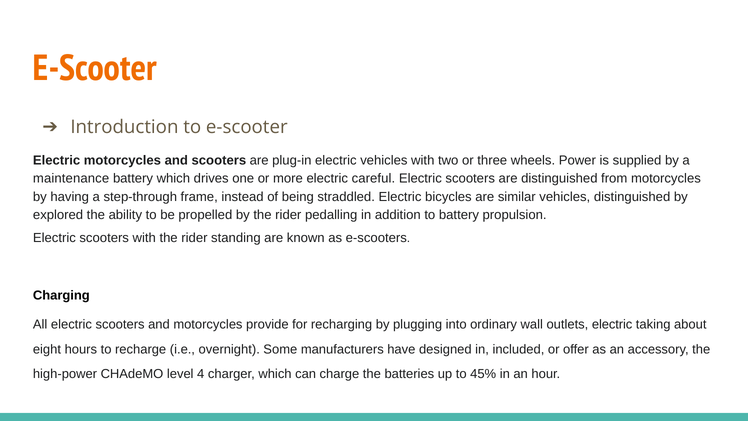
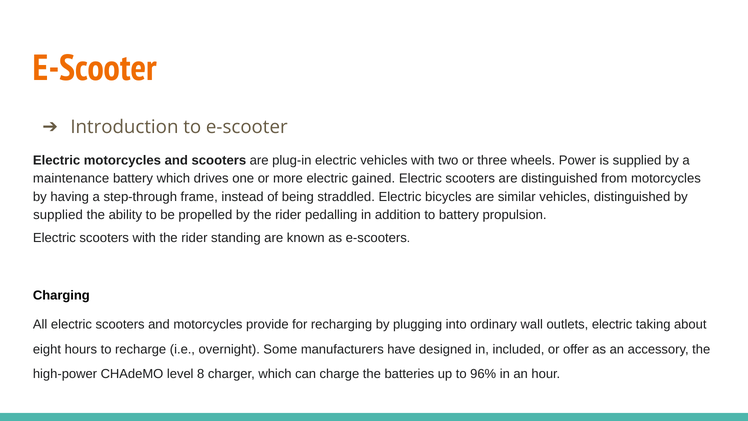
careful: careful -> gained
explored at (58, 215): explored -> supplied
4: 4 -> 8
45%: 45% -> 96%
